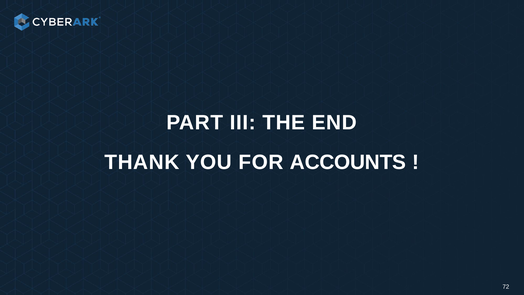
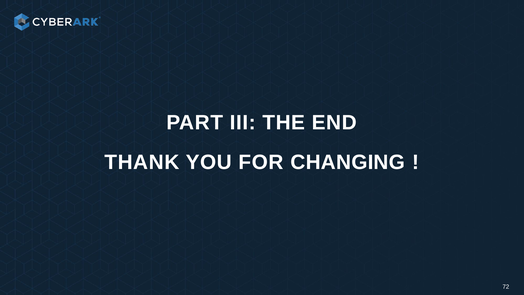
ACCOUNTS: ACCOUNTS -> CHANGING
